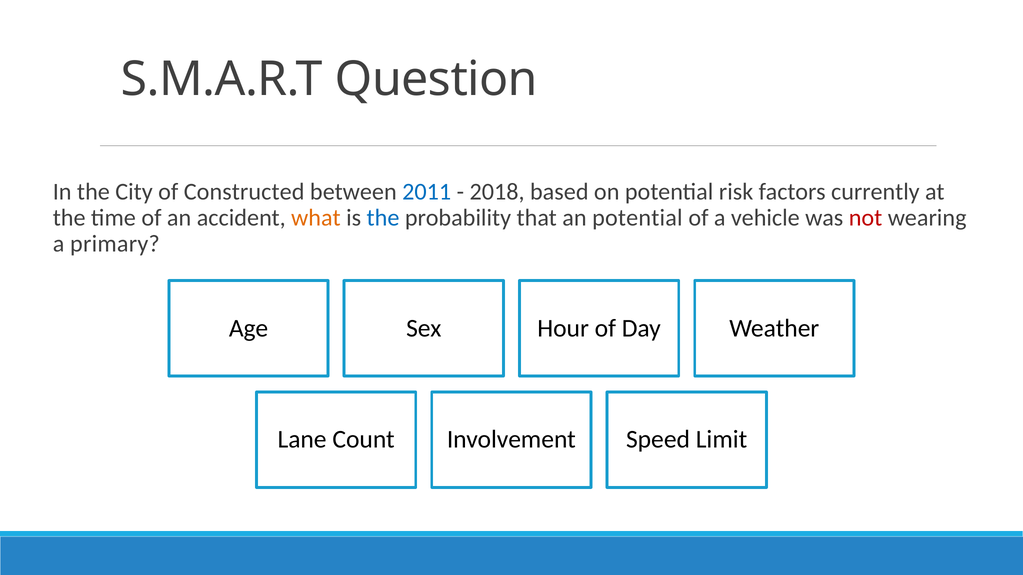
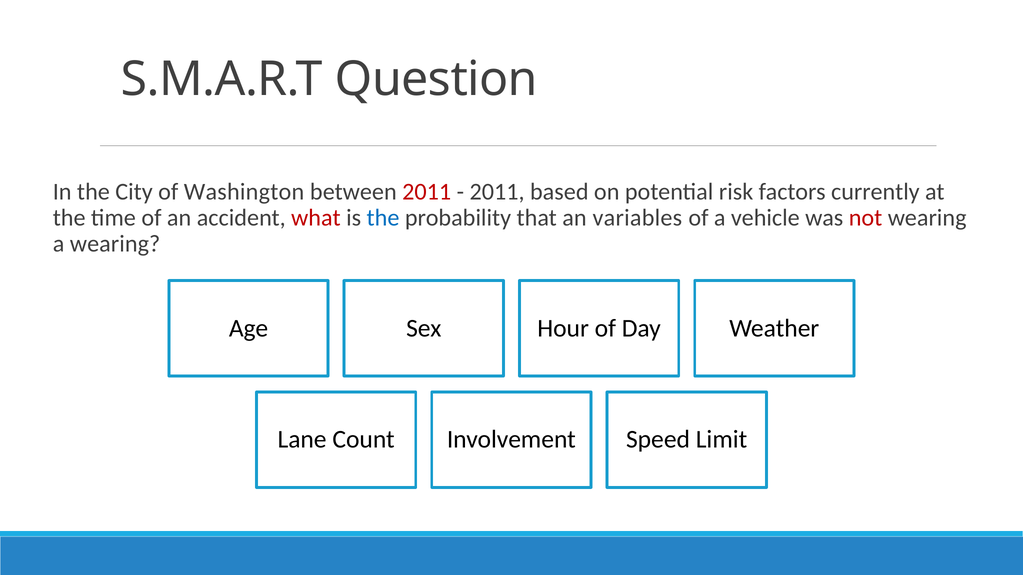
Constructed: Constructed -> Washington
2011 at (427, 192) colour: blue -> red
2018 at (497, 192): 2018 -> 2011
what colour: orange -> red
an potential: potential -> variables
a primary: primary -> wearing
